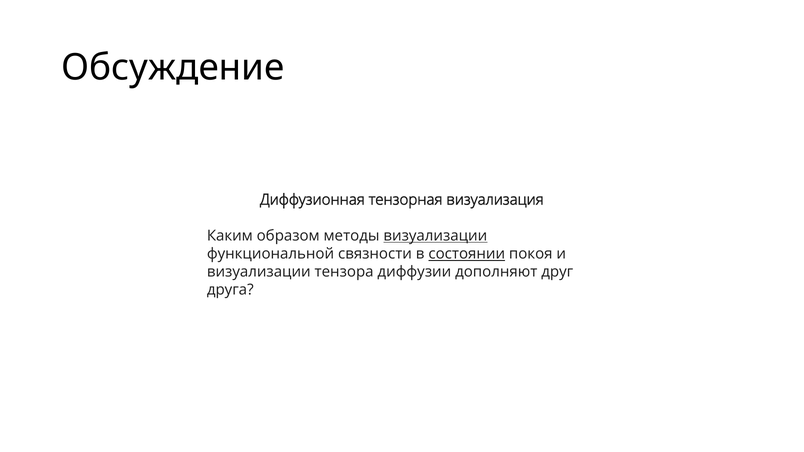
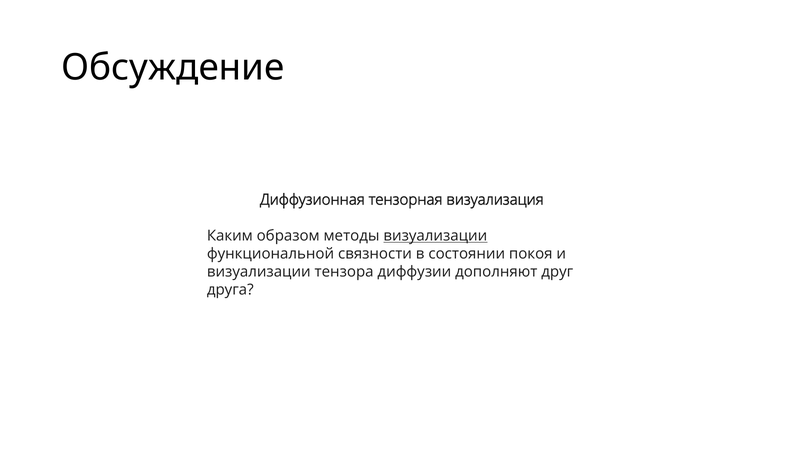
состоянии underline: present -> none
